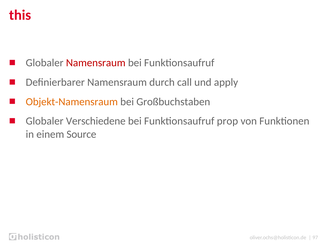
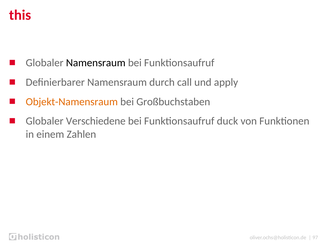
Namensraum at (96, 63) colour: red -> black
prop: prop -> duck
Source: Source -> Zahlen
